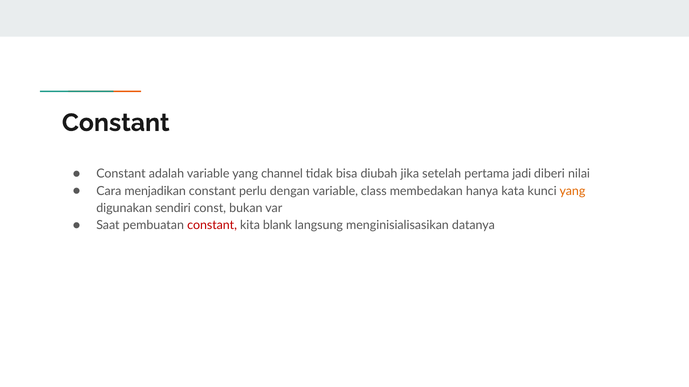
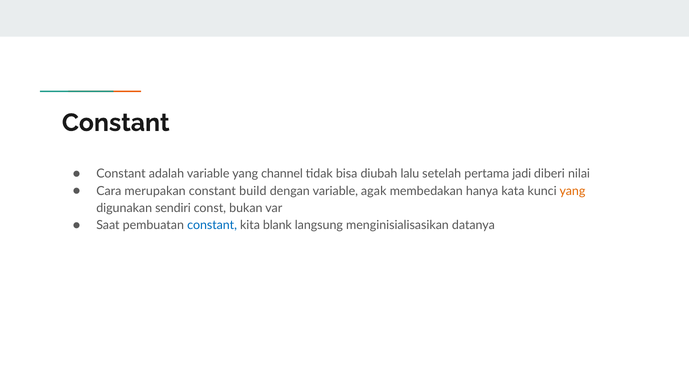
jika: jika -> lalu
menjadikan: menjadikan -> merupakan
perlu: perlu -> build
class: class -> agak
constant at (212, 226) colour: red -> blue
